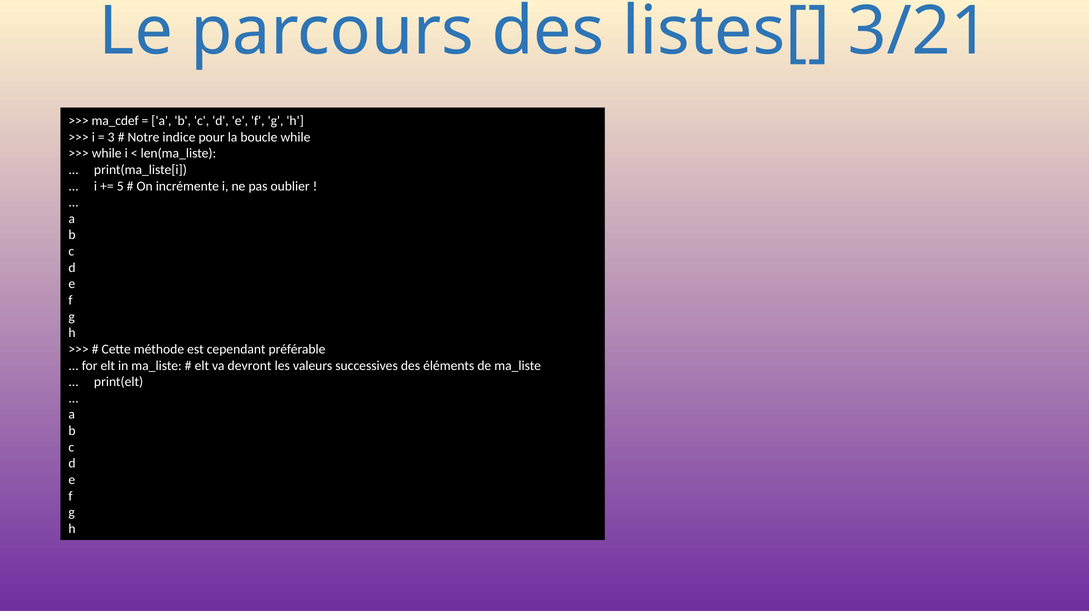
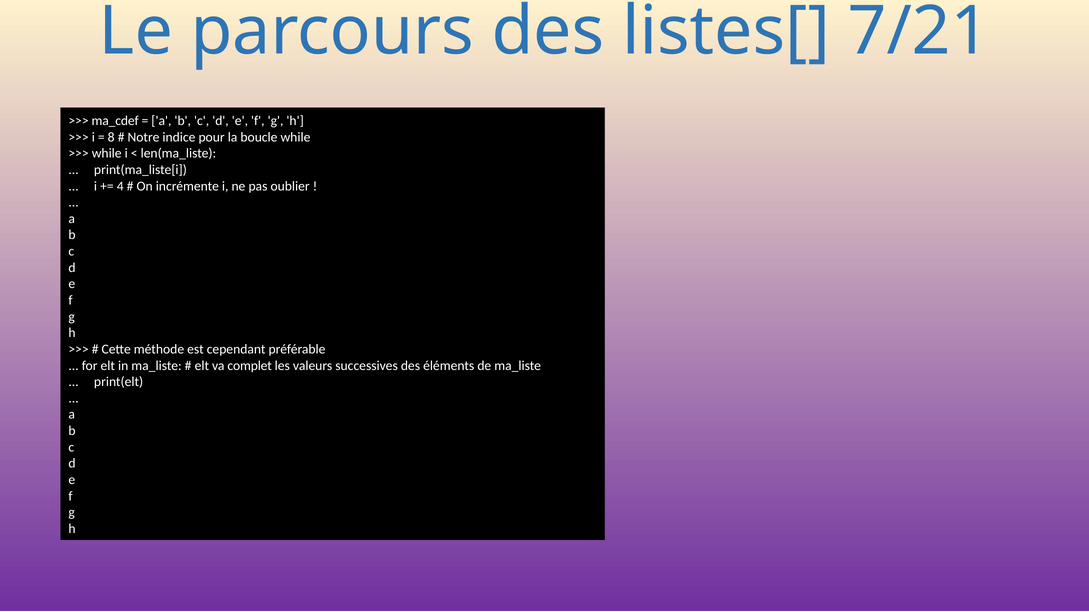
3/21: 3/21 -> 7/21
3: 3 -> 8
5: 5 -> 4
devront: devront -> complet
